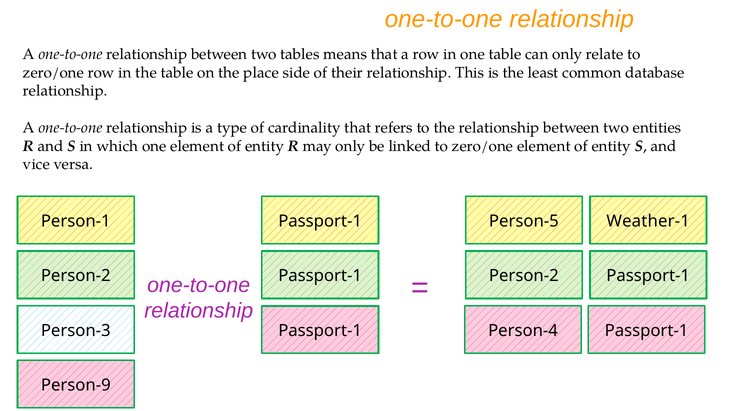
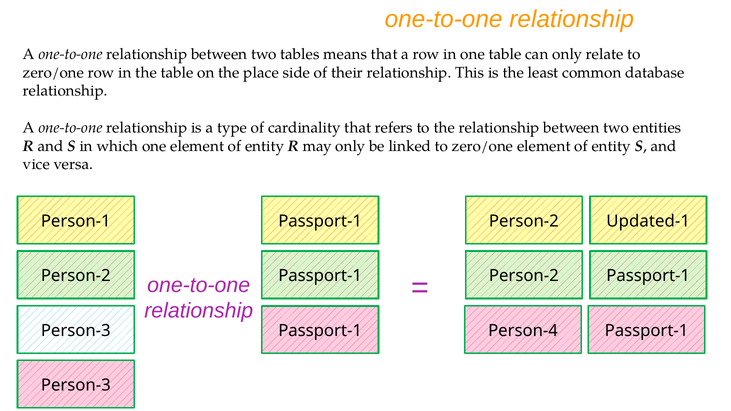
Person-1 Passport-1 Person-5: Person-5 -> Person-2
Weather-1: Weather-1 -> Updated-1
Person-9 at (76, 385): Person-9 -> Person-3
